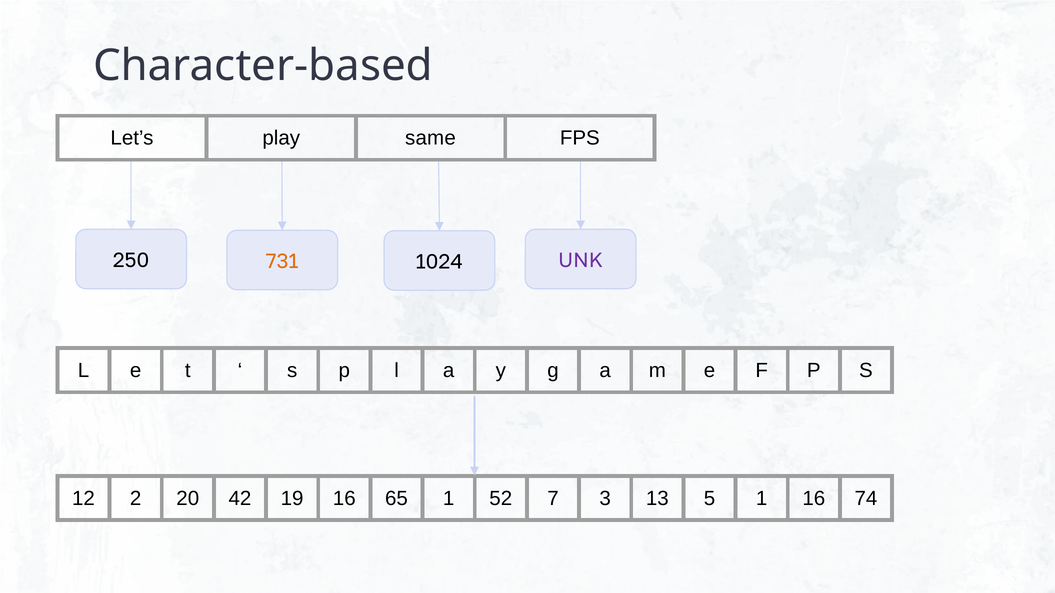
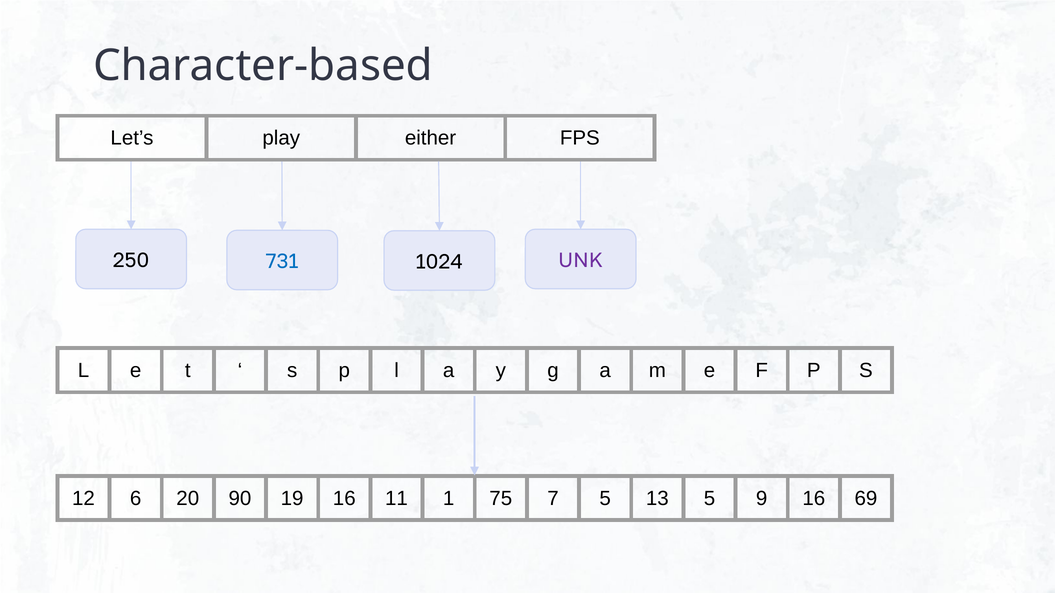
same: same -> either
731 colour: orange -> blue
2: 2 -> 6
42: 42 -> 90
65: 65 -> 11
52: 52 -> 75
7 3: 3 -> 5
5 1: 1 -> 9
74: 74 -> 69
